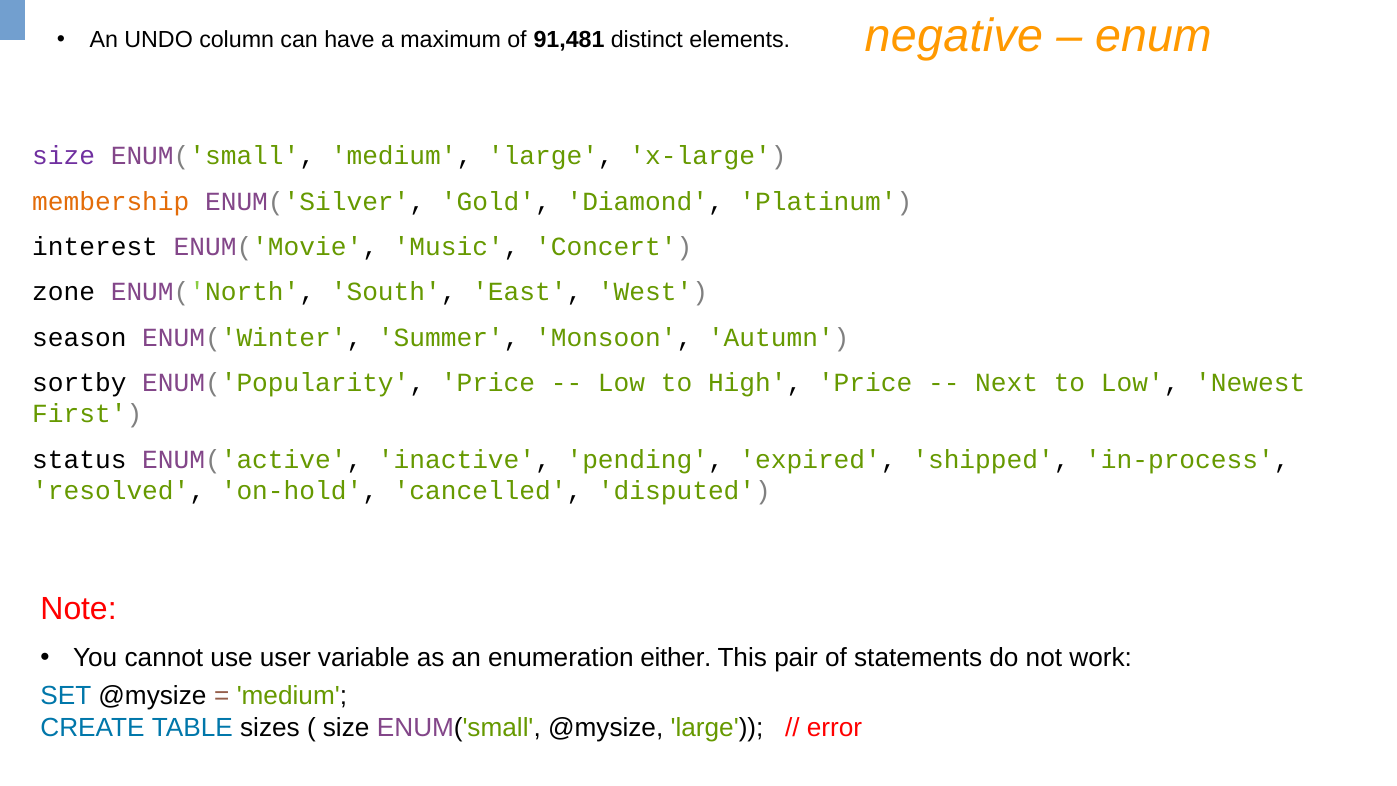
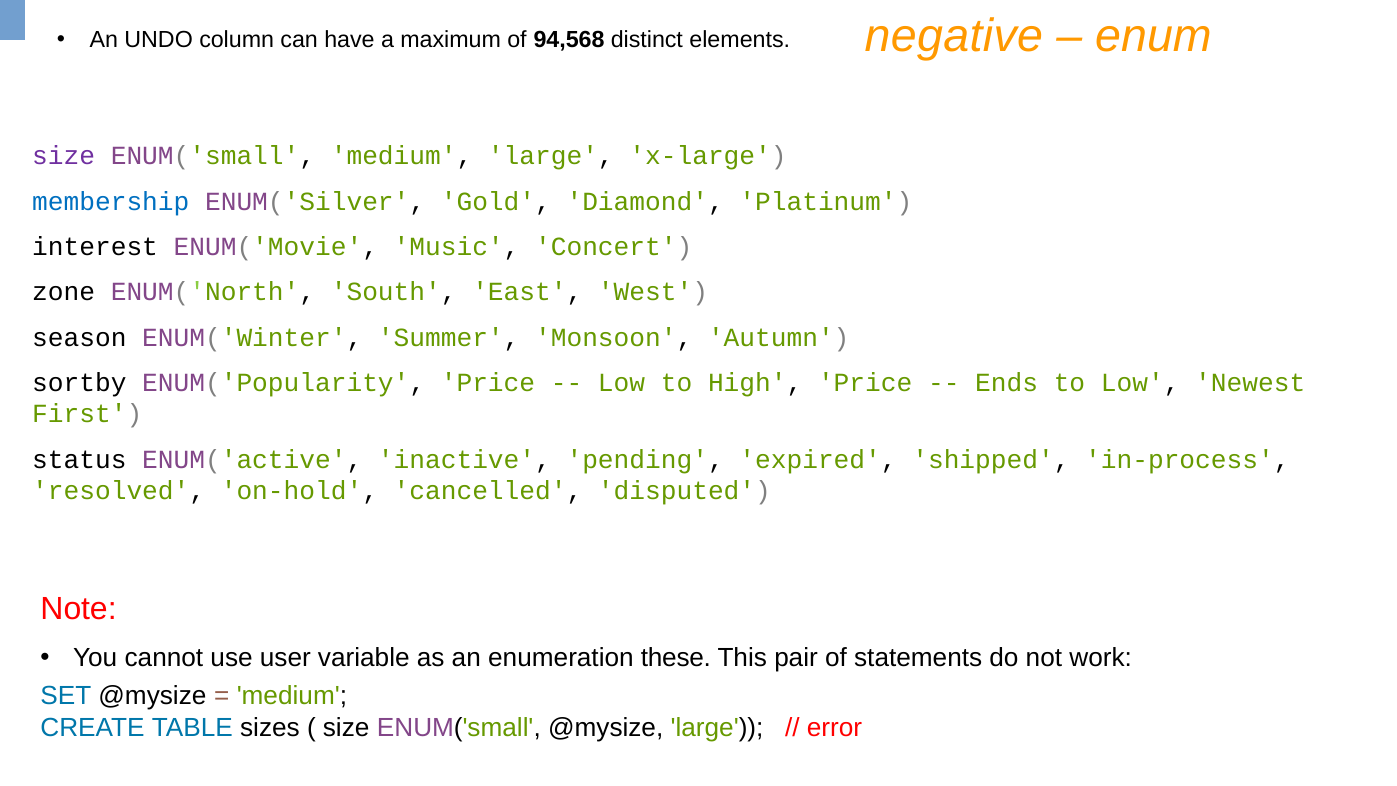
91,481: 91,481 -> 94,568
membership colour: orange -> blue
Next: Next -> Ends
either: either -> these
